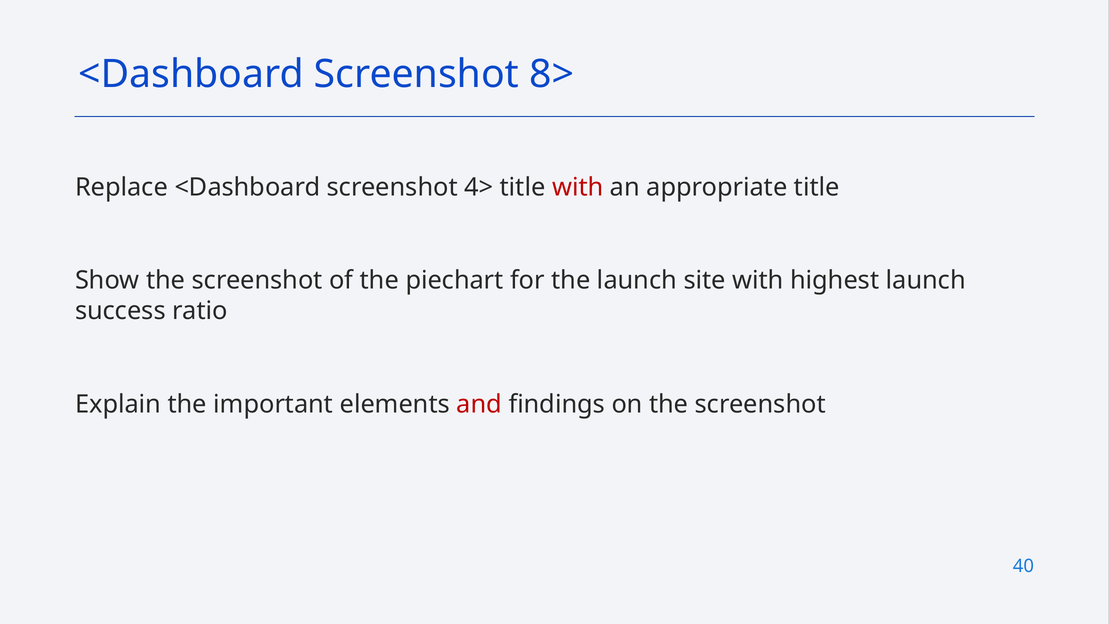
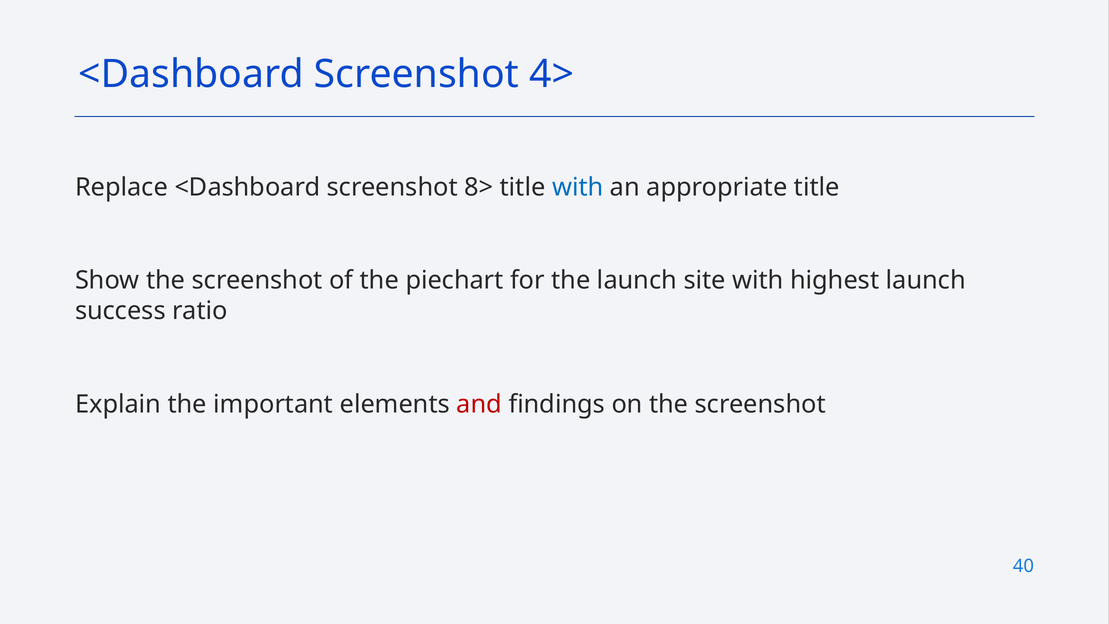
8>: 8> -> 4>
4>: 4> -> 8>
with at (578, 187) colour: red -> blue
